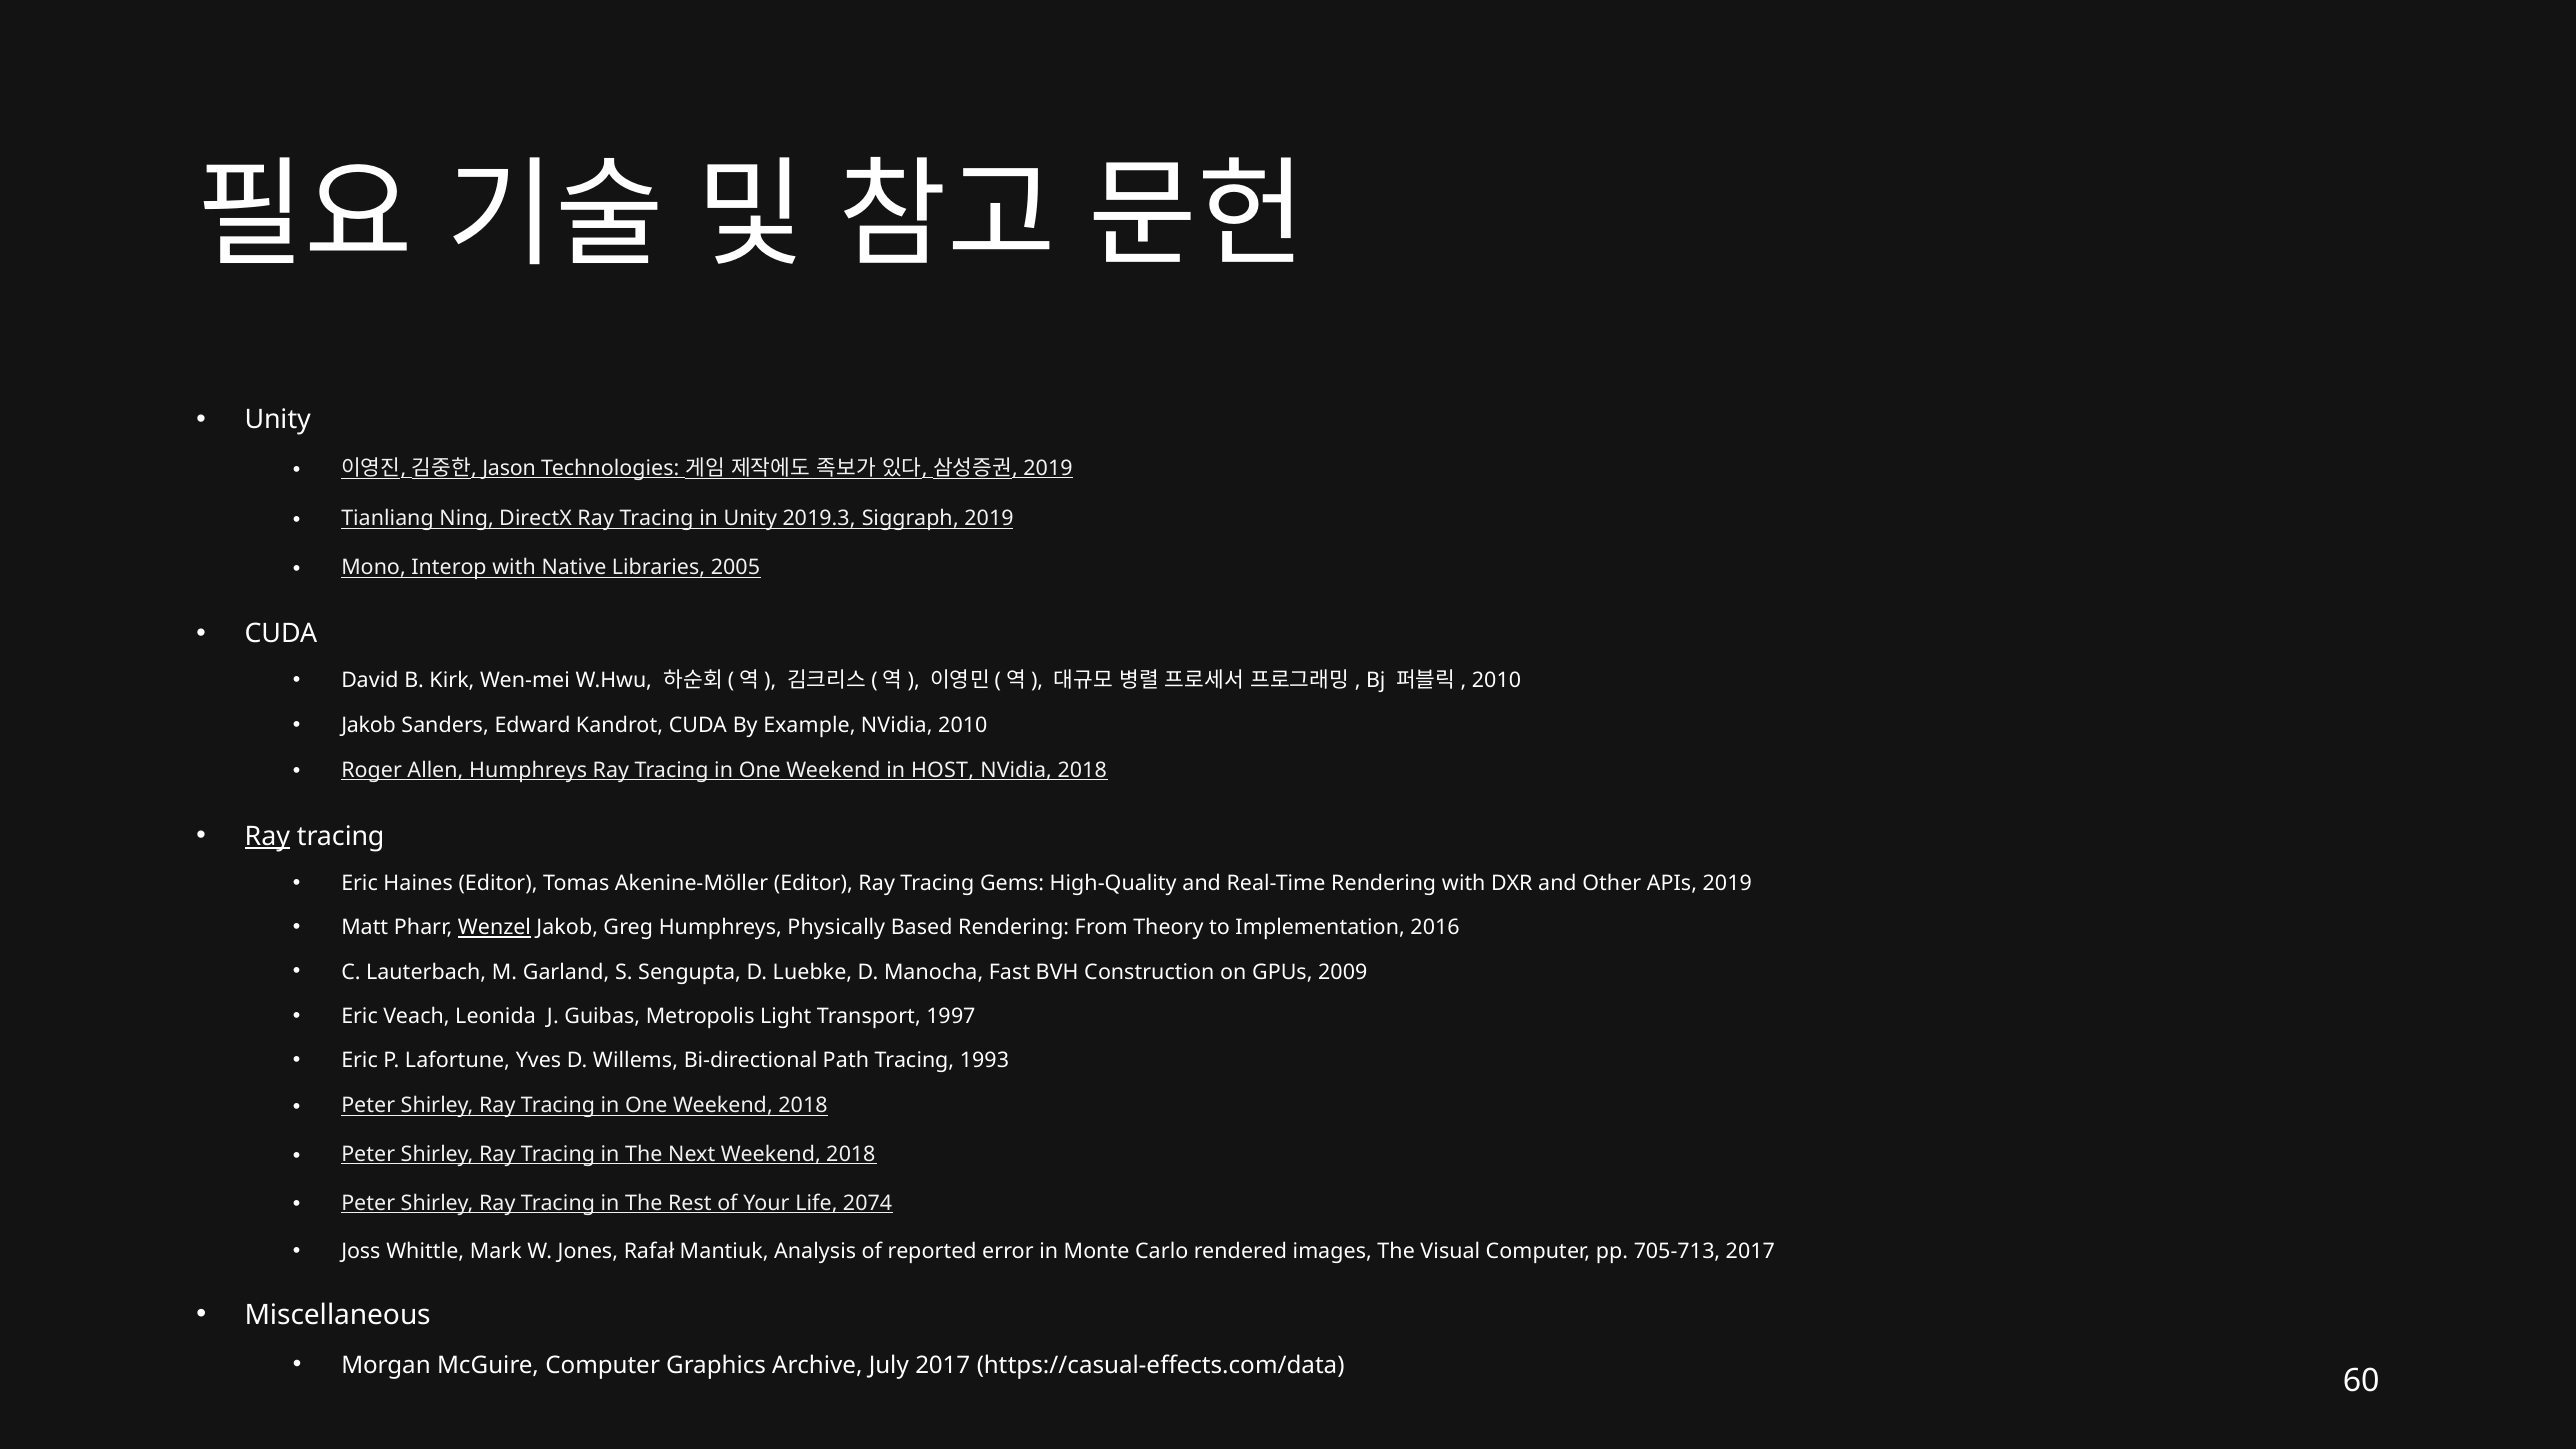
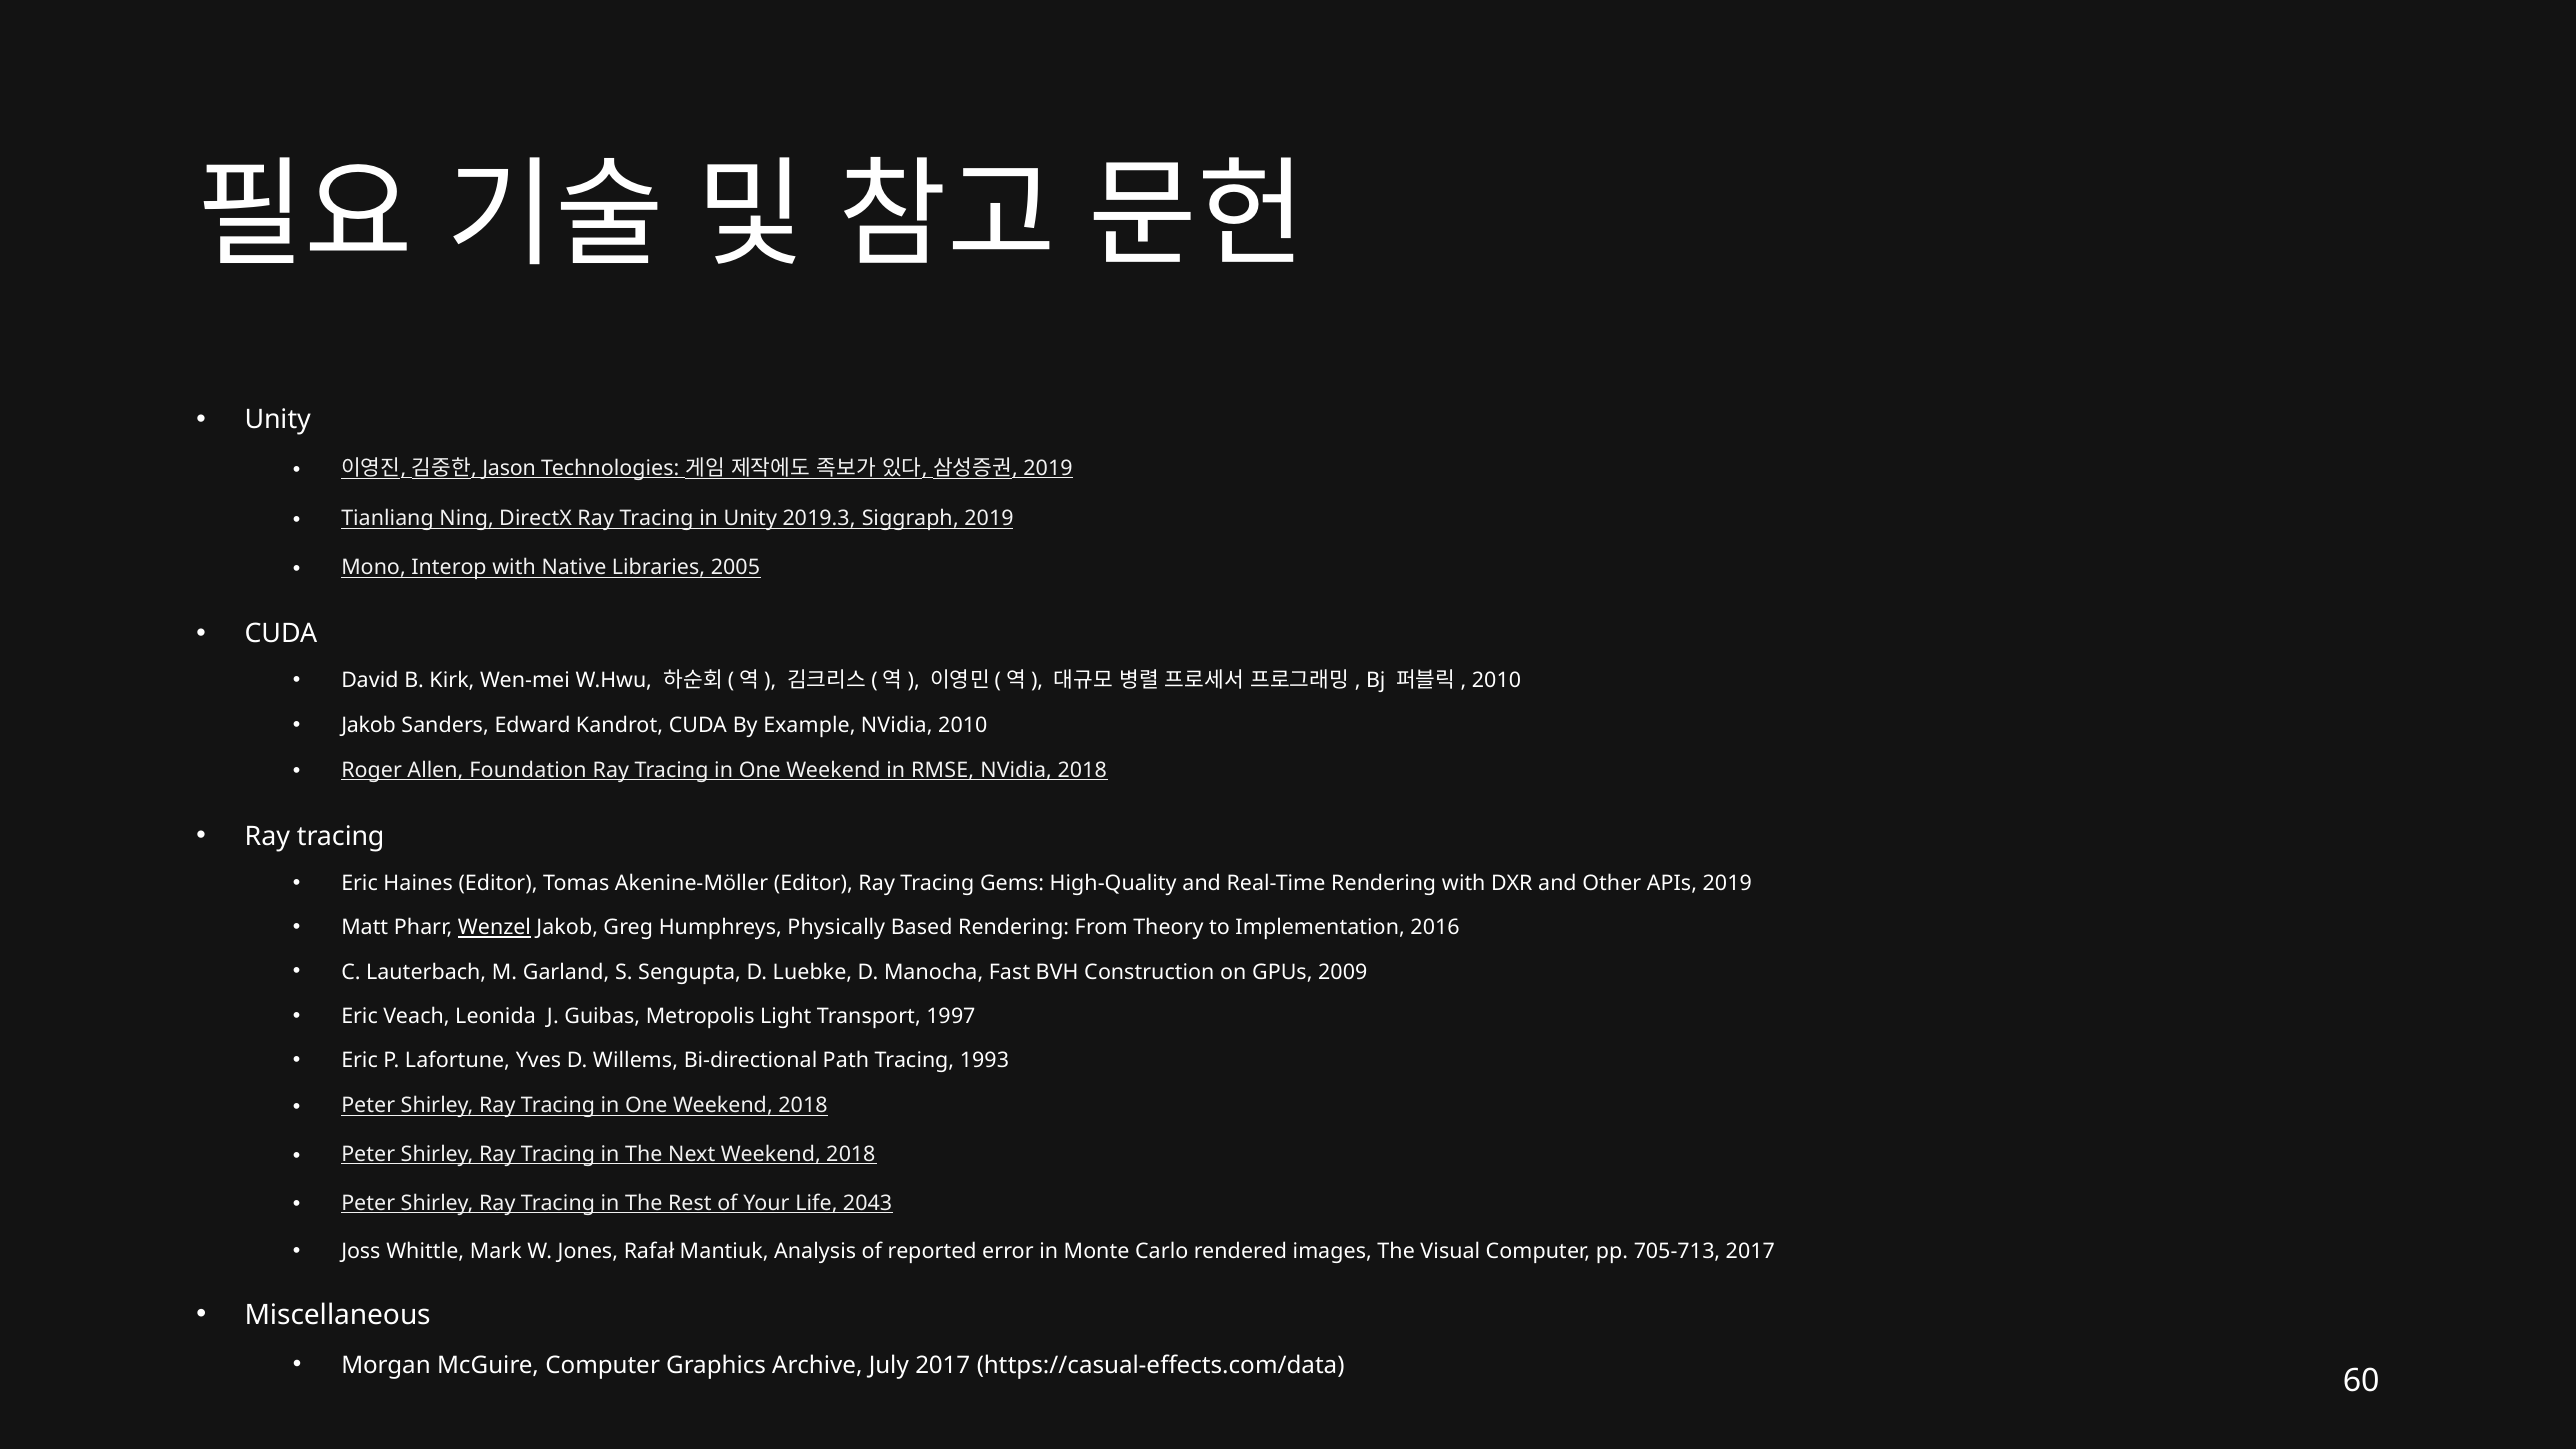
Allen Humphreys: Humphreys -> Foundation
HOST: HOST -> RMSE
Ray at (267, 836) underline: present -> none
2074: 2074 -> 2043
